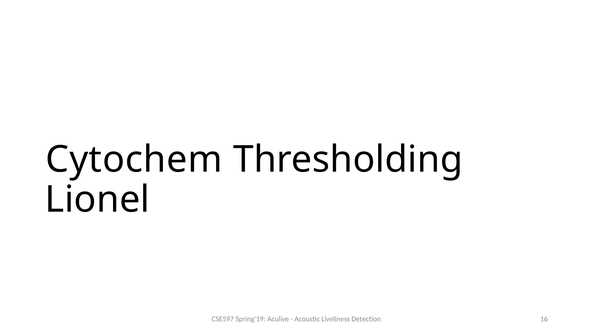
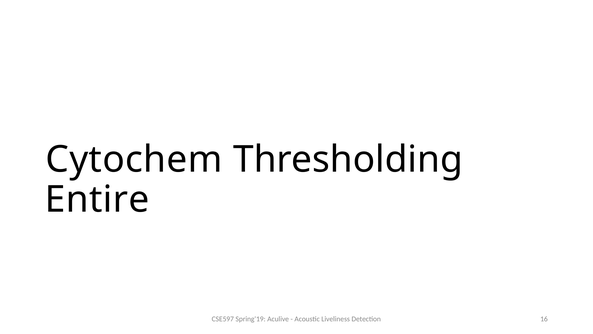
Lionel: Lionel -> Entire
